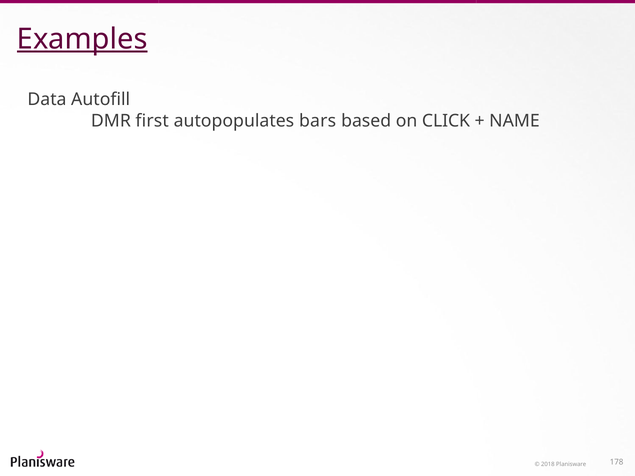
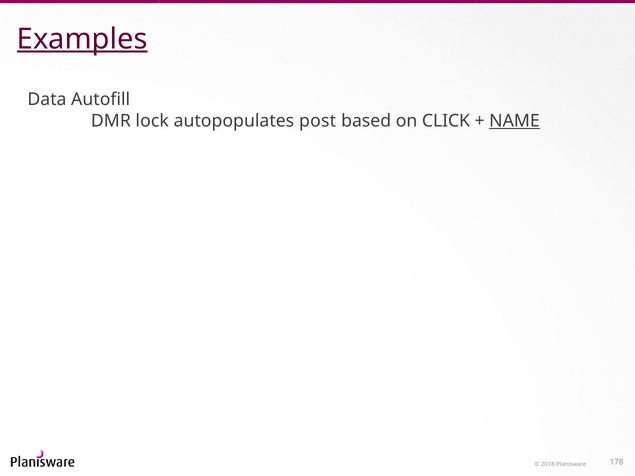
first: first -> lock
bars: bars -> post
NAME underline: none -> present
